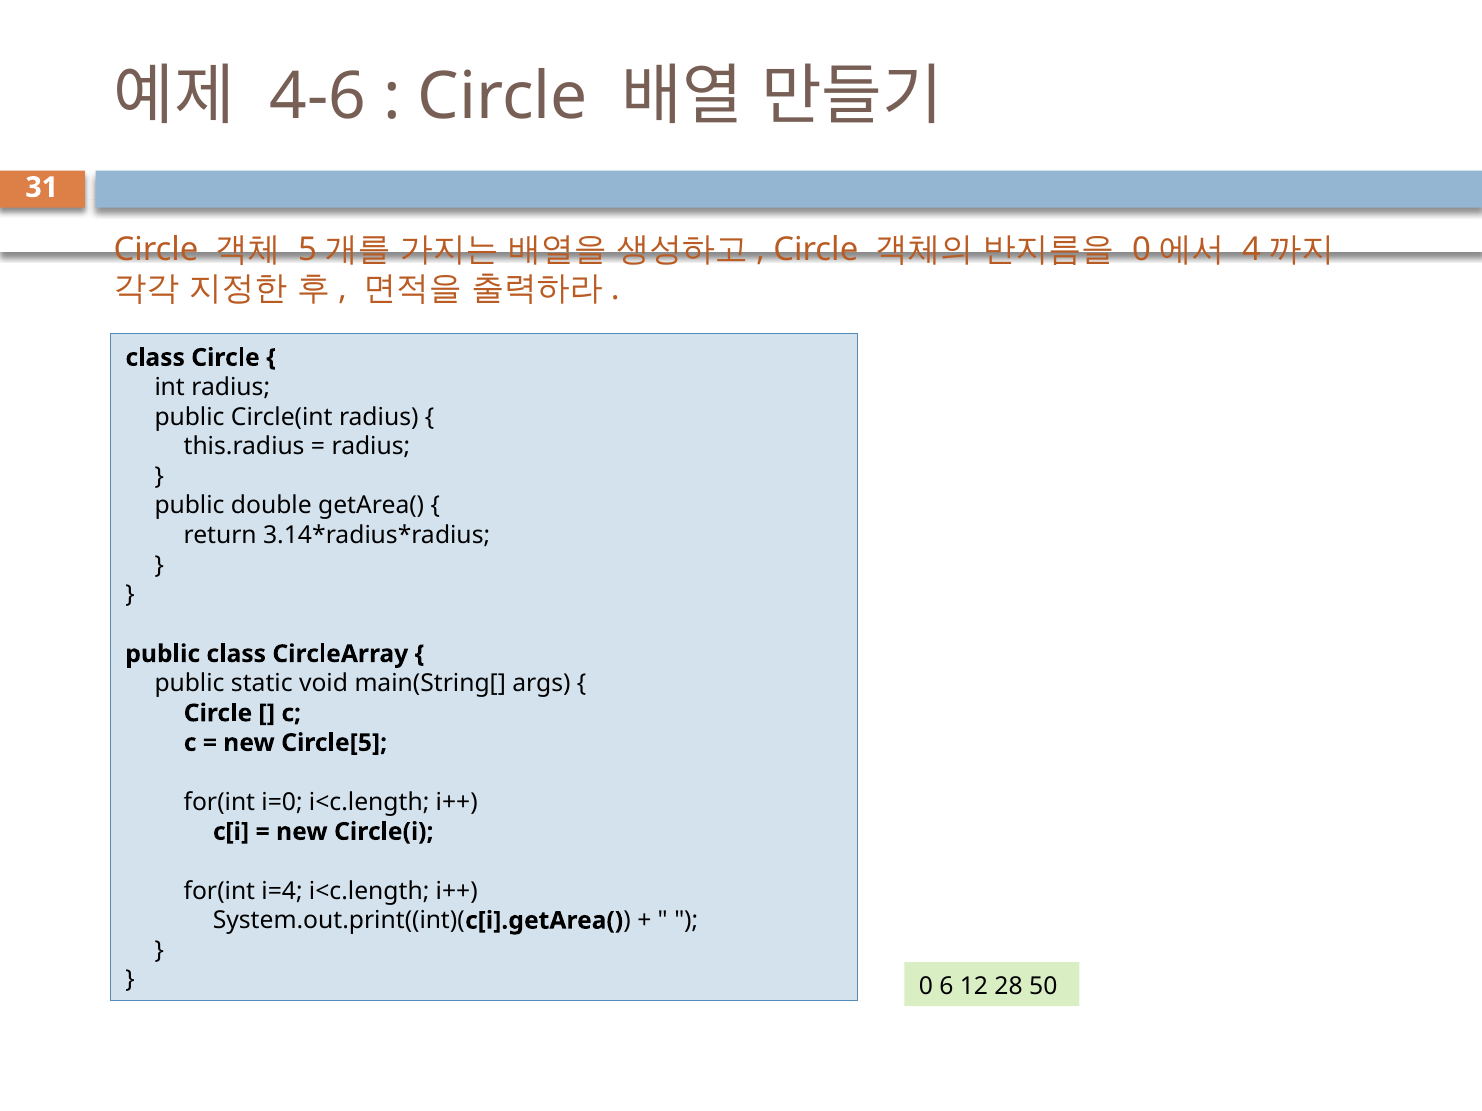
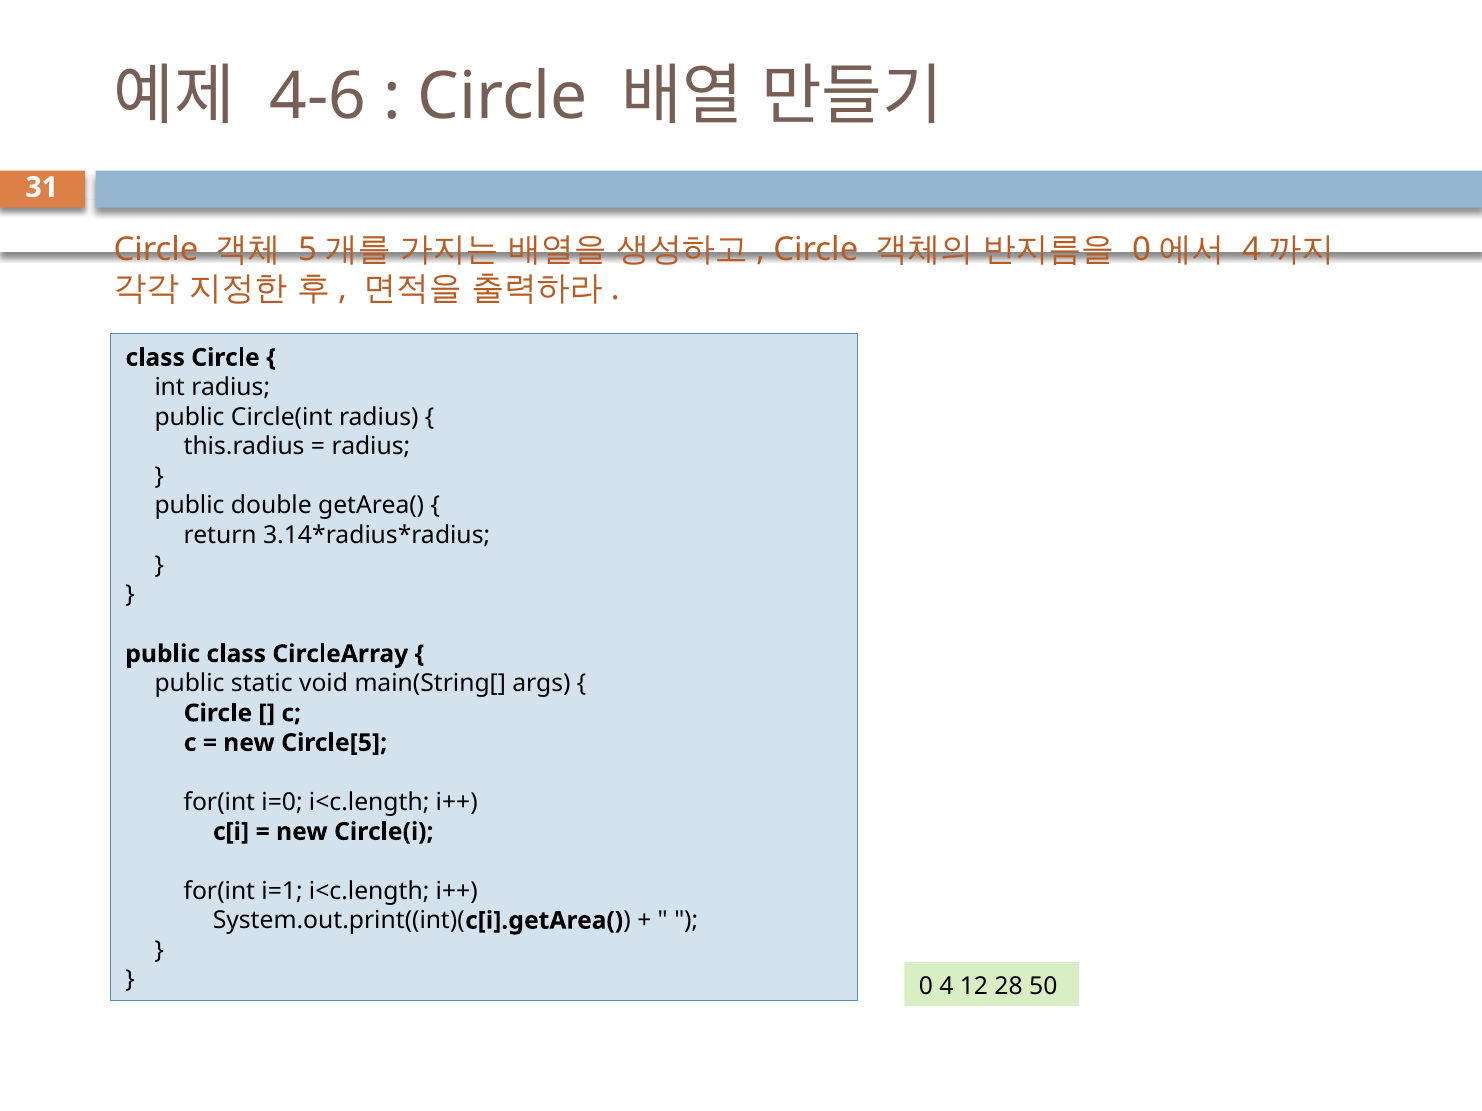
i=4: i=4 -> i=1
6: 6 -> 4
